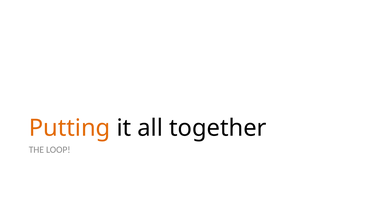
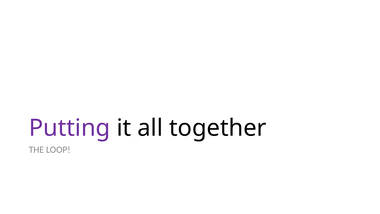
Putting colour: orange -> purple
